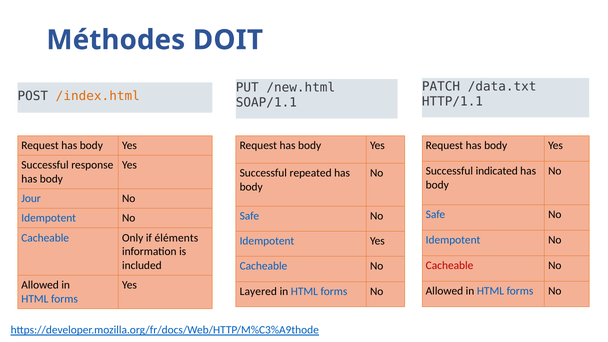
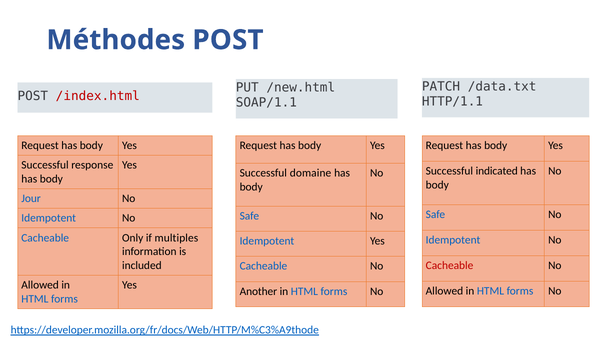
Méthodes DOIT: DOIT -> POST
/index.html colour: orange -> red
repeated: repeated -> domaine
éléments: éléments -> multiples
Layered: Layered -> Another
